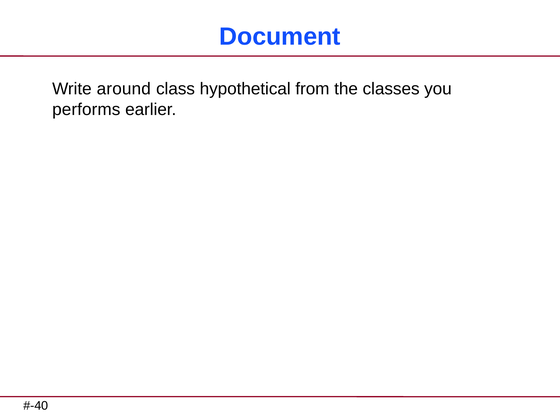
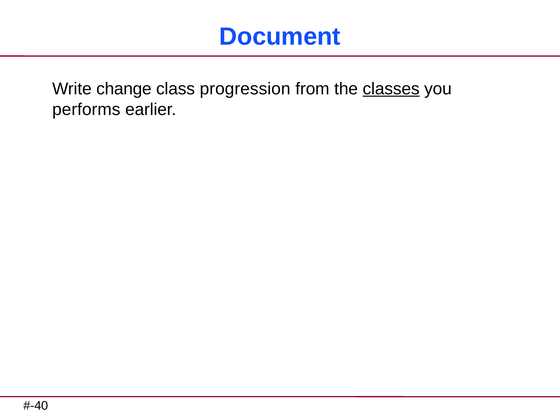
around: around -> change
hypothetical: hypothetical -> progression
classes underline: none -> present
